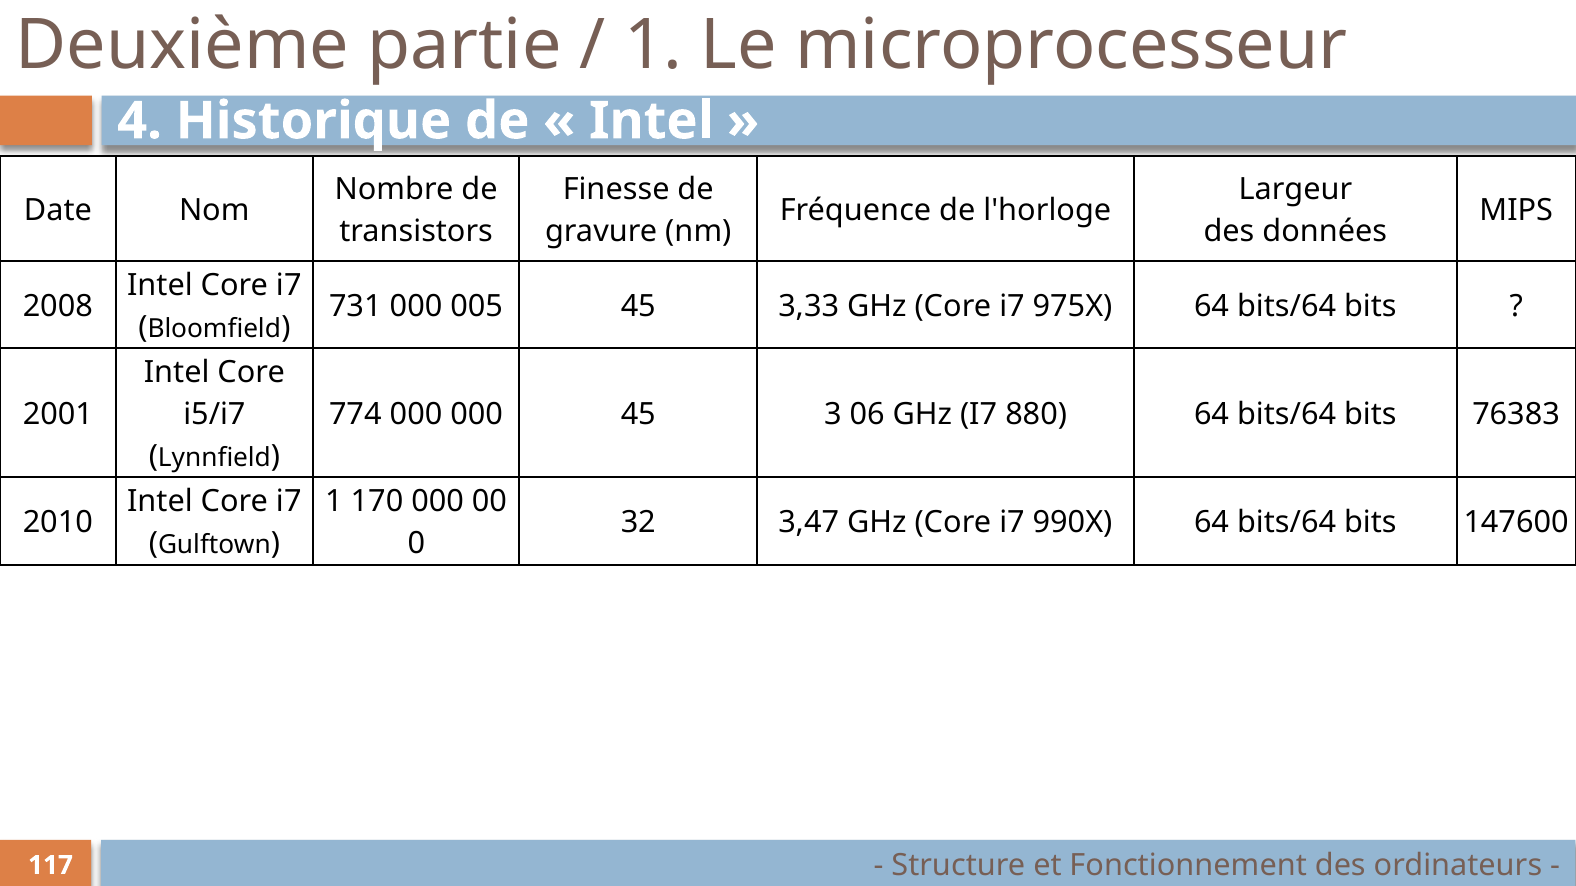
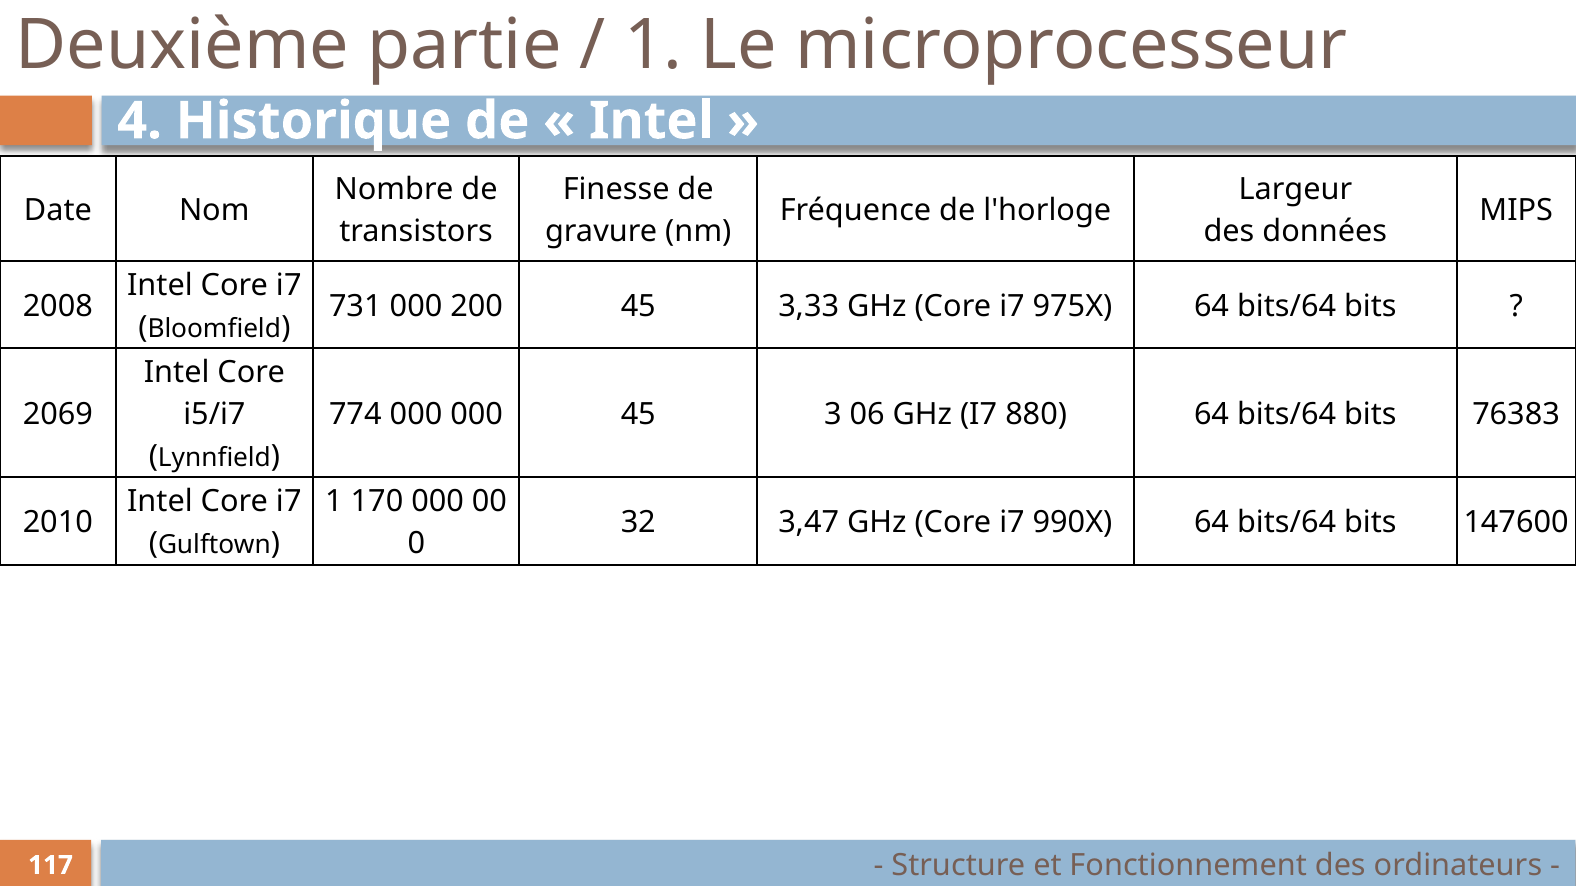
005: 005 -> 200
2001: 2001 -> 2069
